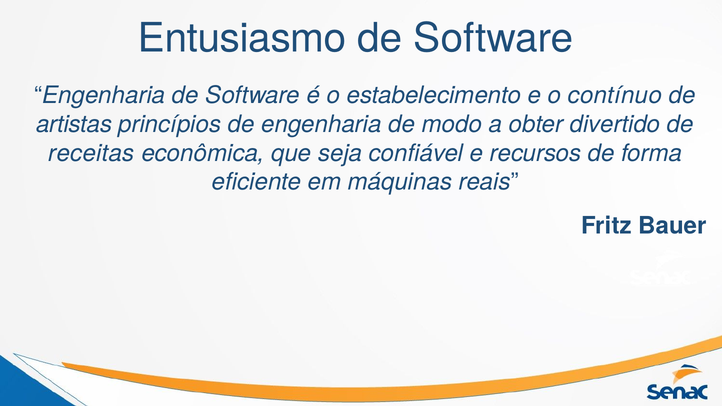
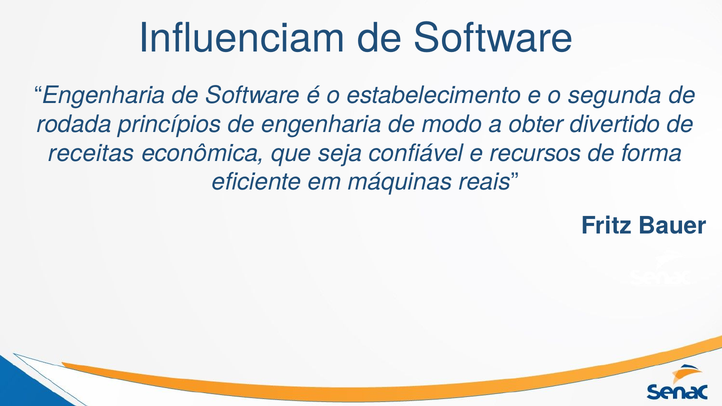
Entusiasmo: Entusiasmo -> Influenciam
contínuo: contínuo -> segunda
artistas: artistas -> rodada
